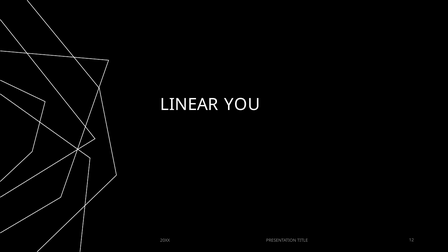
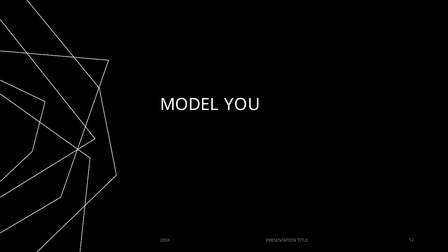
LINEAR: LINEAR -> MODEL
